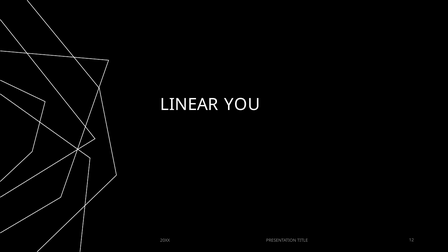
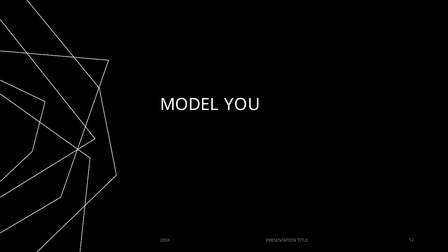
LINEAR: LINEAR -> MODEL
